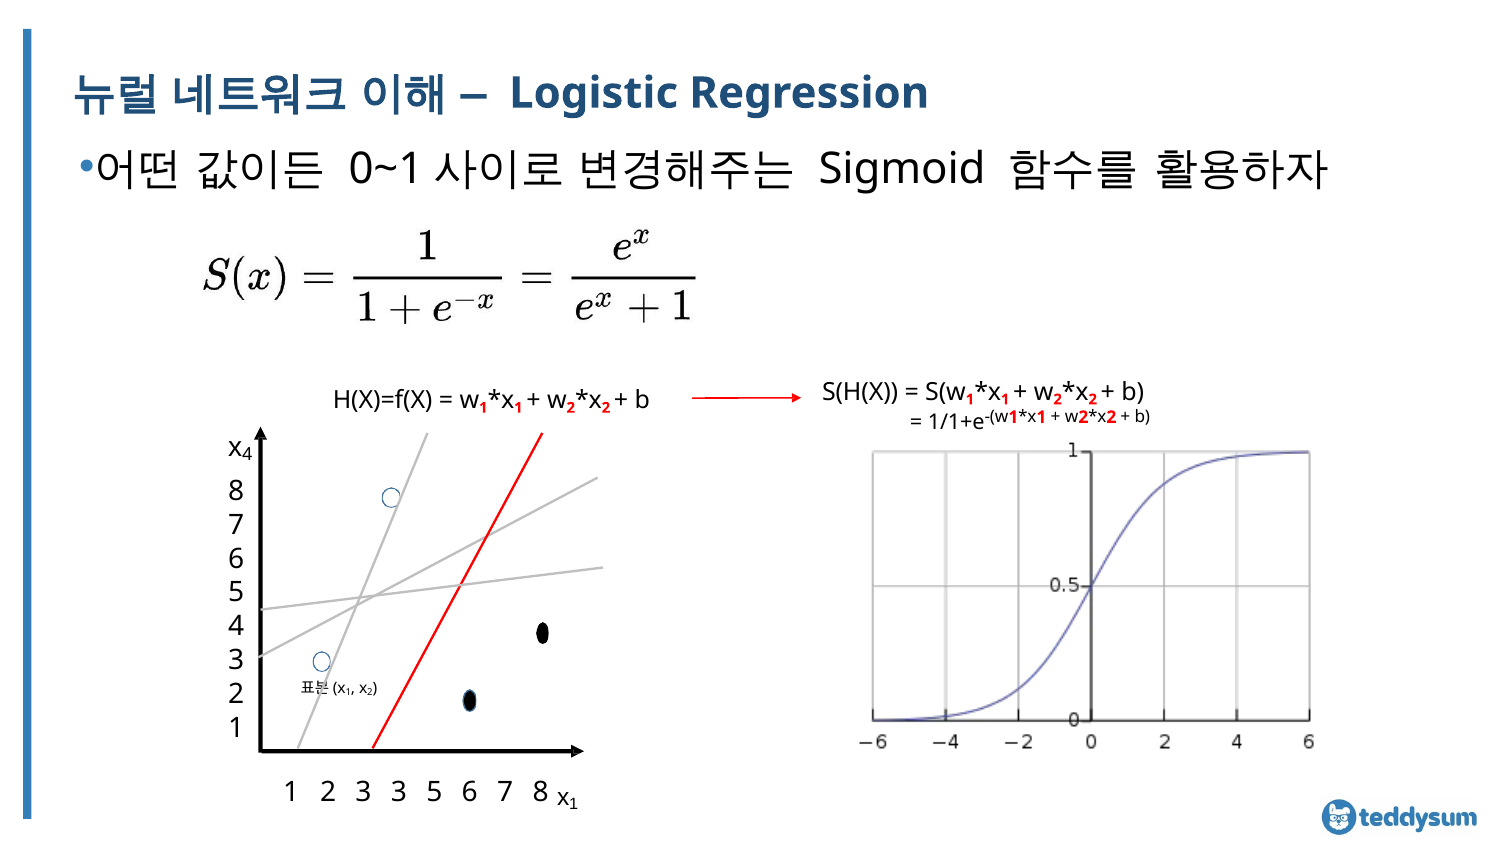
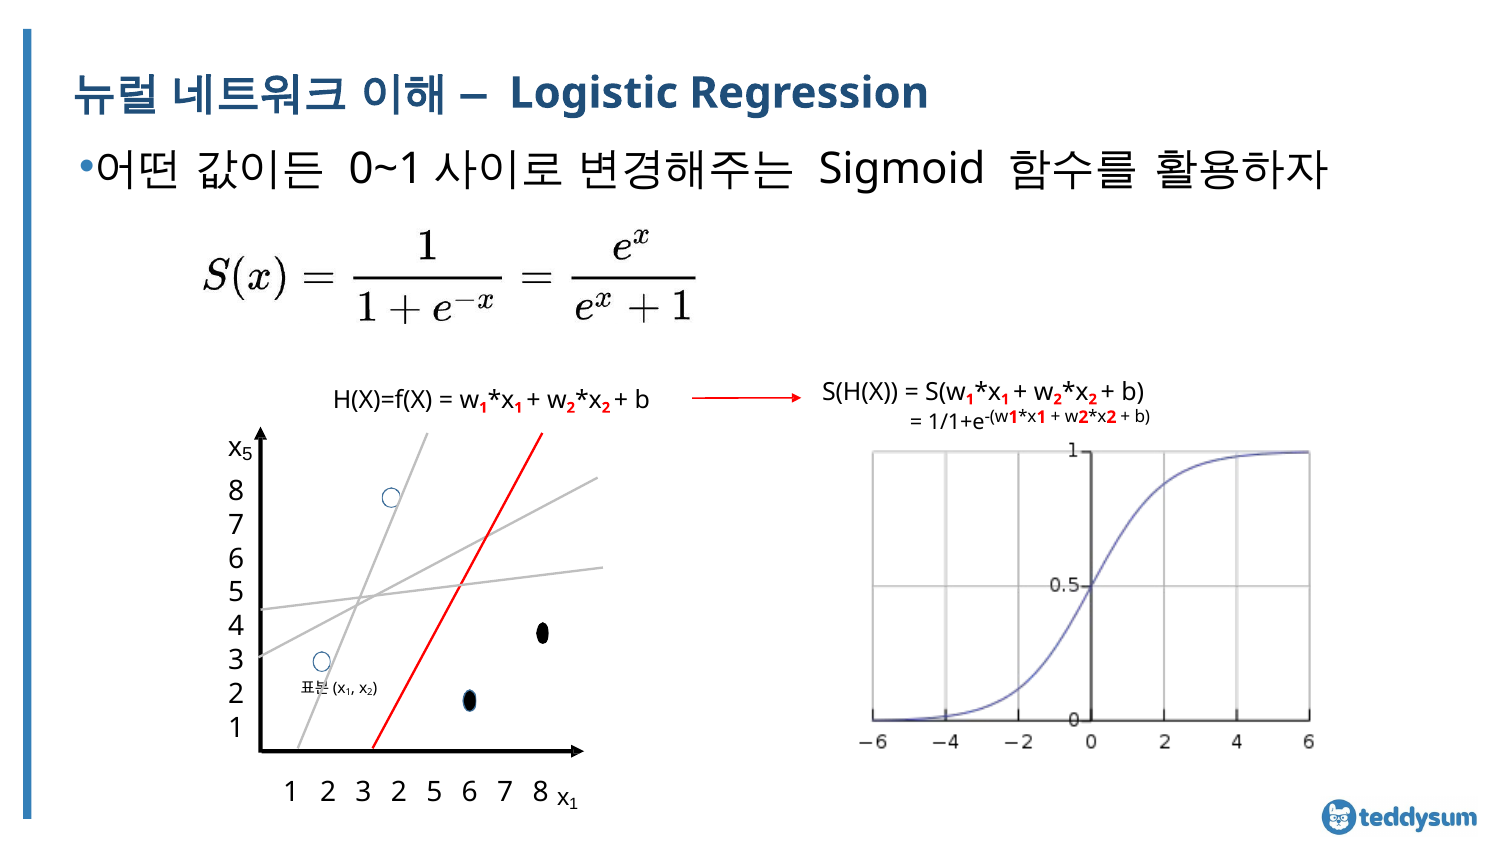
x 4: 4 -> 5
2 3 3: 3 -> 2
